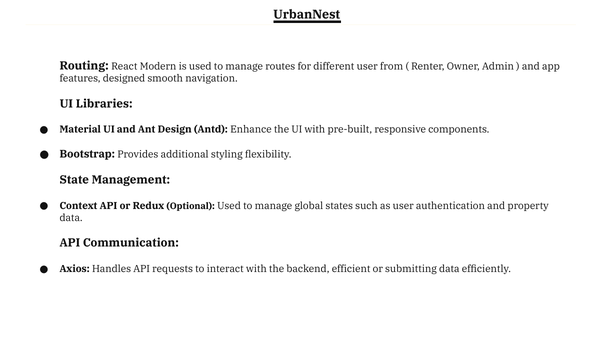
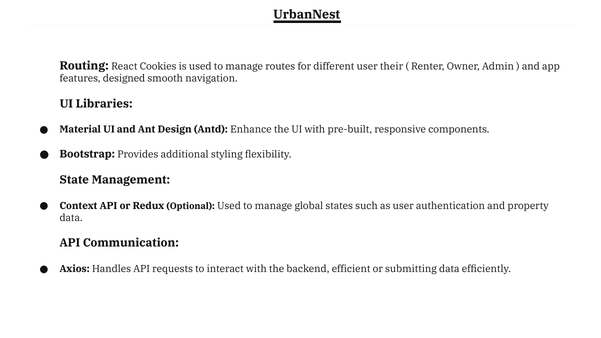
Modern: Modern -> Cookies
from: from -> their
